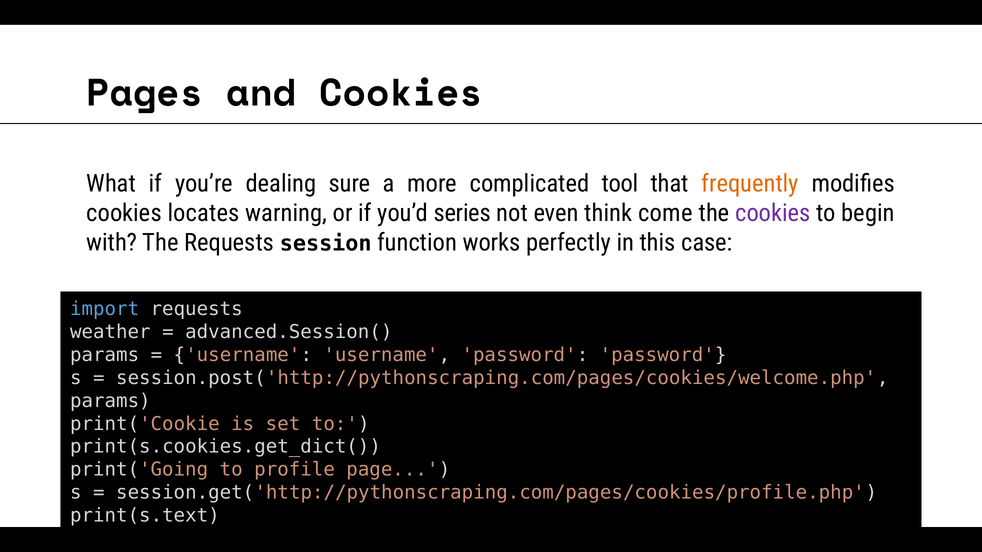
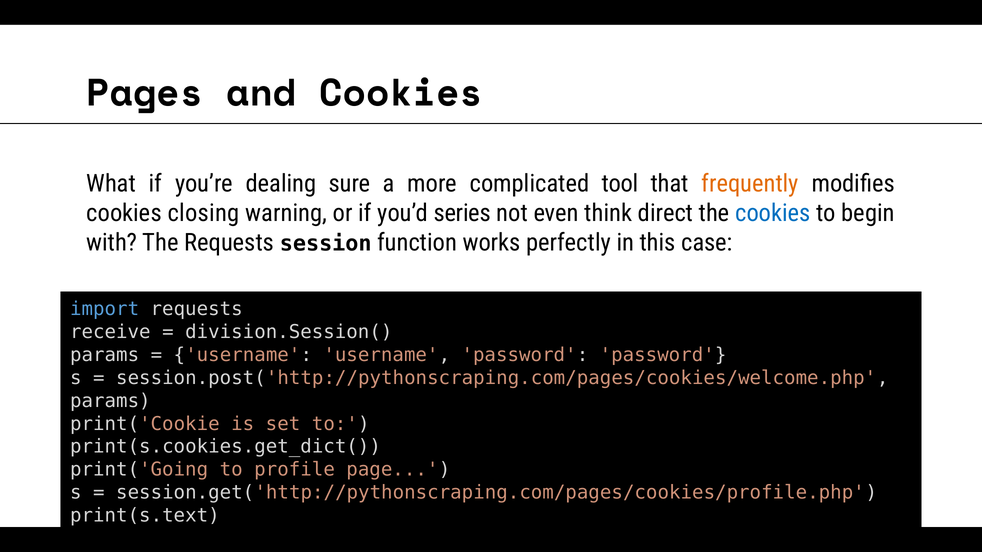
locates: locates -> closing
come: come -> direct
cookies at (773, 213) colour: purple -> blue
weather: weather -> receive
advanced.Session(: advanced.Session( -> division.Session(
